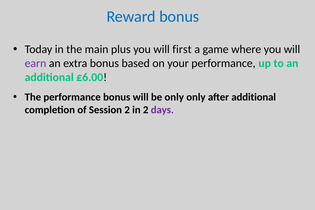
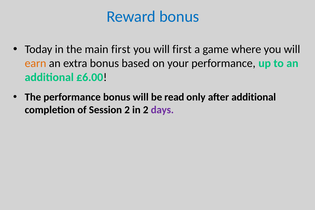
main plus: plus -> first
earn colour: purple -> orange
be only: only -> read
